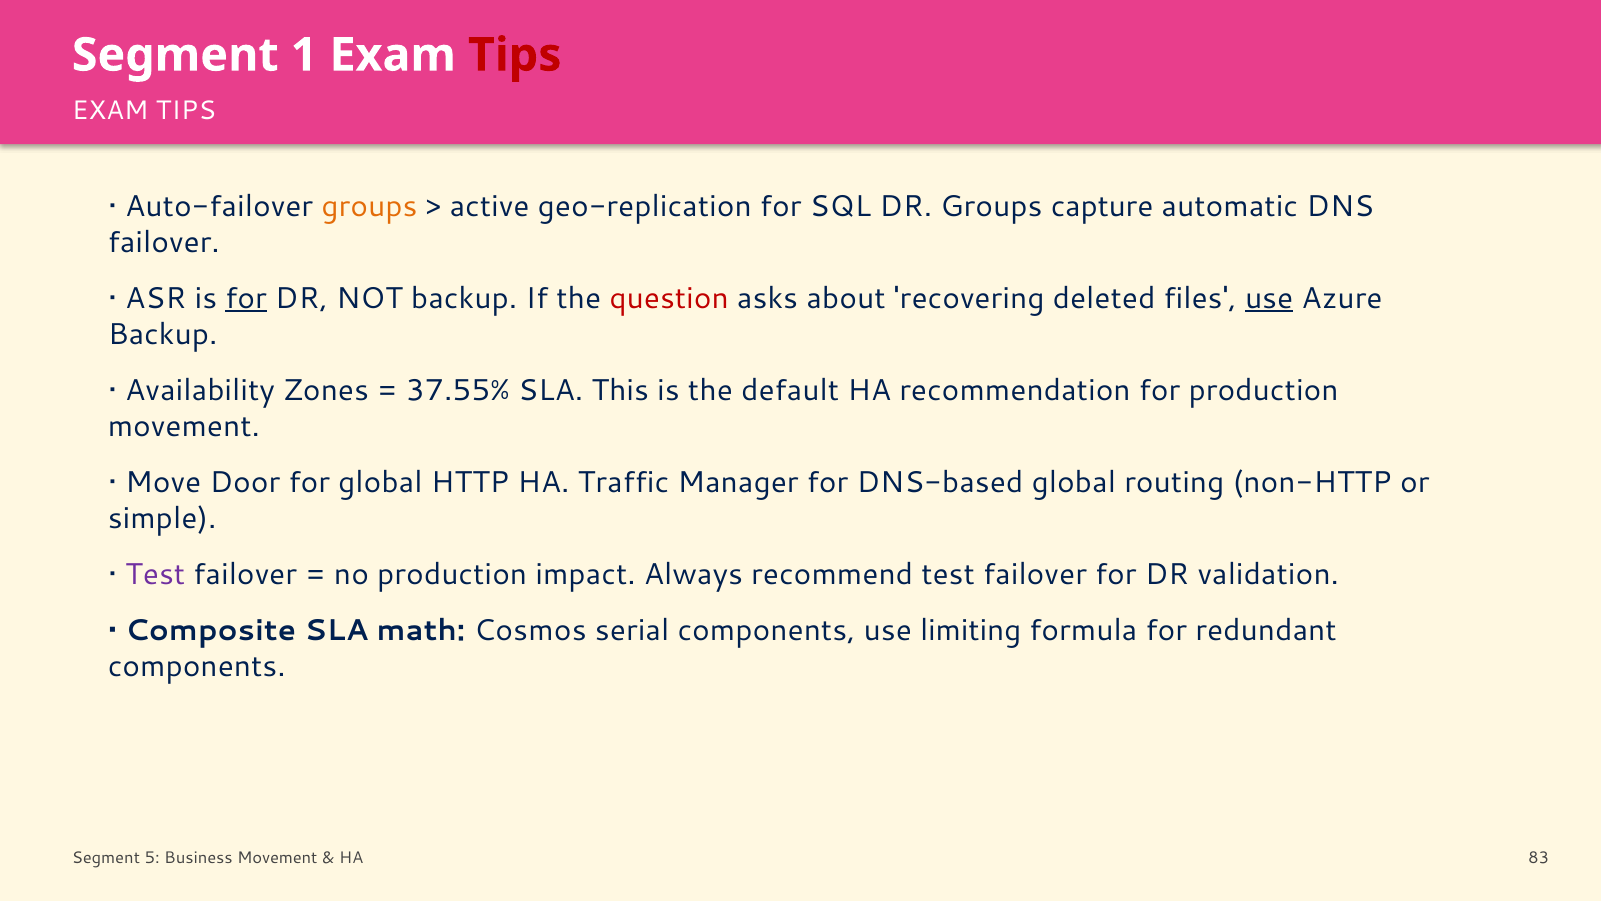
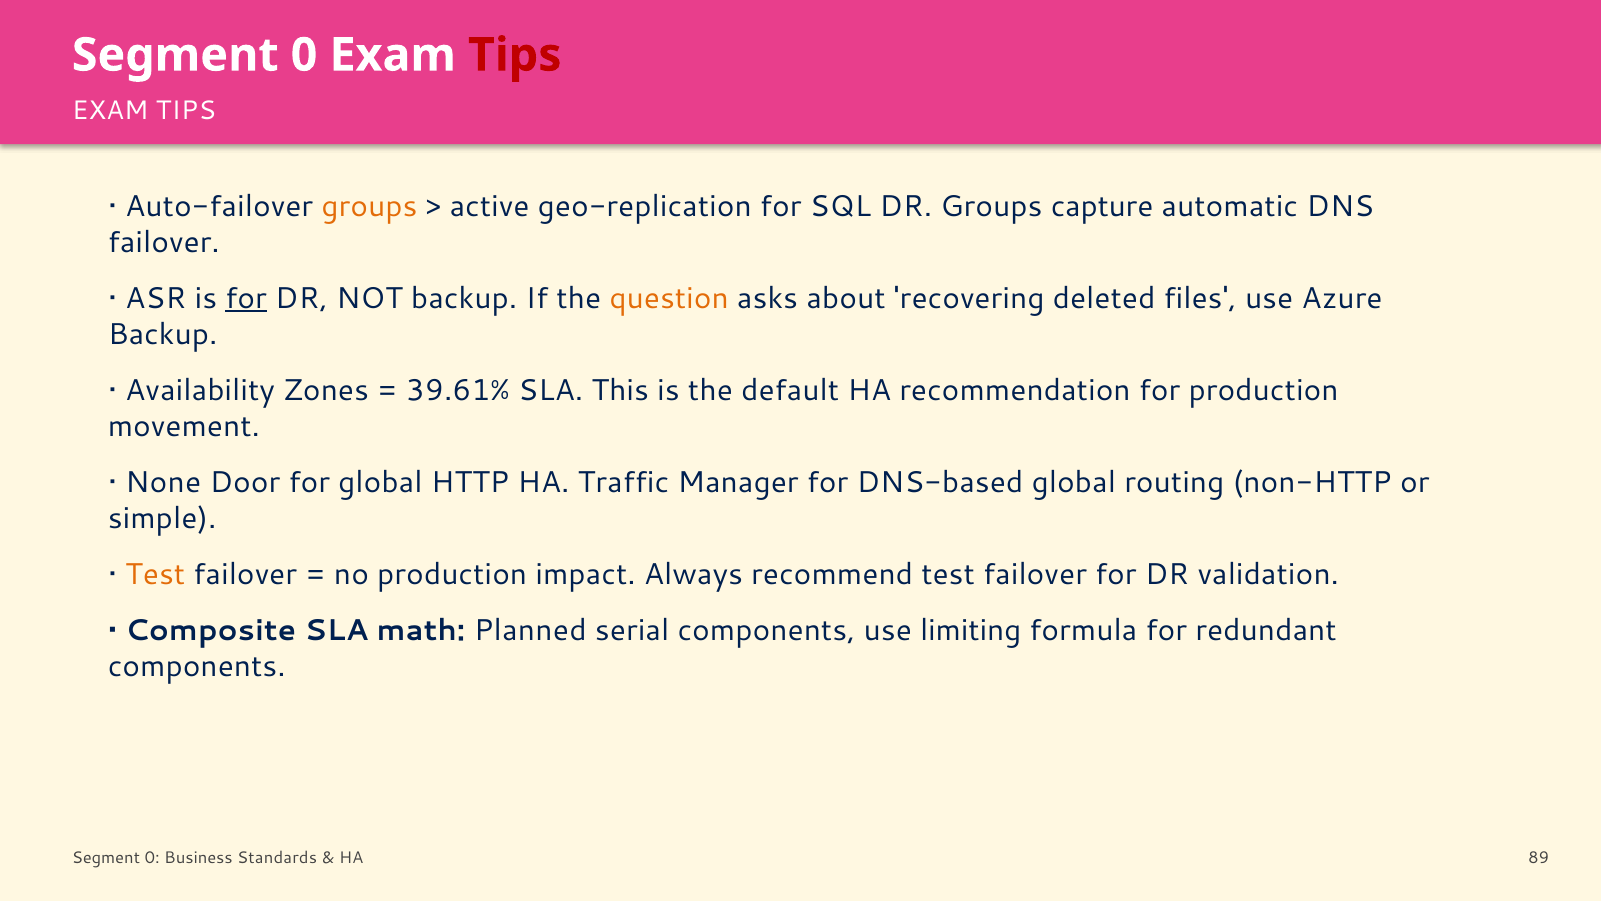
1 at (304, 55): 1 -> 0
question colour: red -> orange
use at (1269, 298) underline: present -> none
37.55%: 37.55% -> 39.61%
Move: Move -> None
Test at (155, 574) colour: purple -> orange
Cosmos: Cosmos -> Planned
5 at (152, 858): 5 -> 0
Business Movement: Movement -> Standards
83: 83 -> 89
